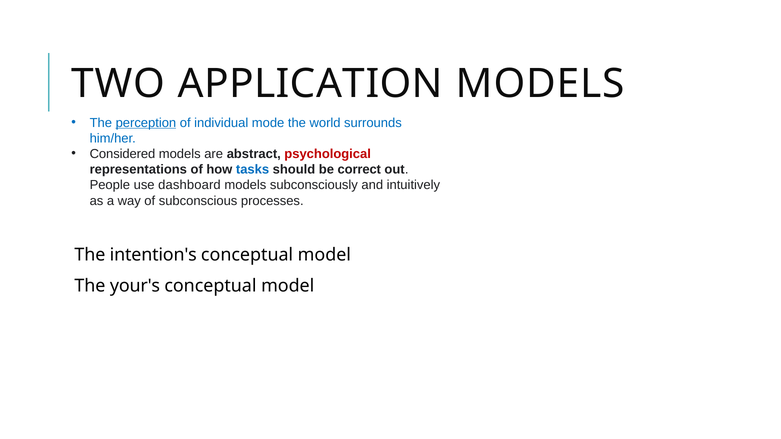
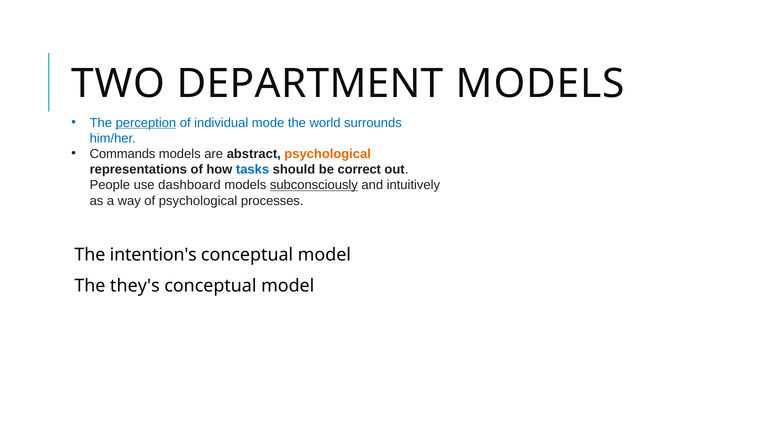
APPLICATION: APPLICATION -> DEPARTMENT
Considered: Considered -> Commands
psychological at (328, 154) colour: red -> orange
subconsciously underline: none -> present
of subconscious: subconscious -> psychological
your's: your's -> they's
